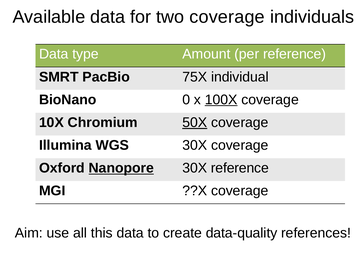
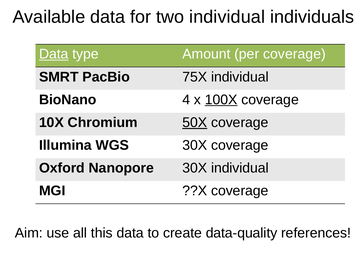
two coverage: coverage -> individual
Data at (54, 54) underline: none -> present
per reference: reference -> coverage
0: 0 -> 4
Nanopore underline: present -> none
30X reference: reference -> individual
